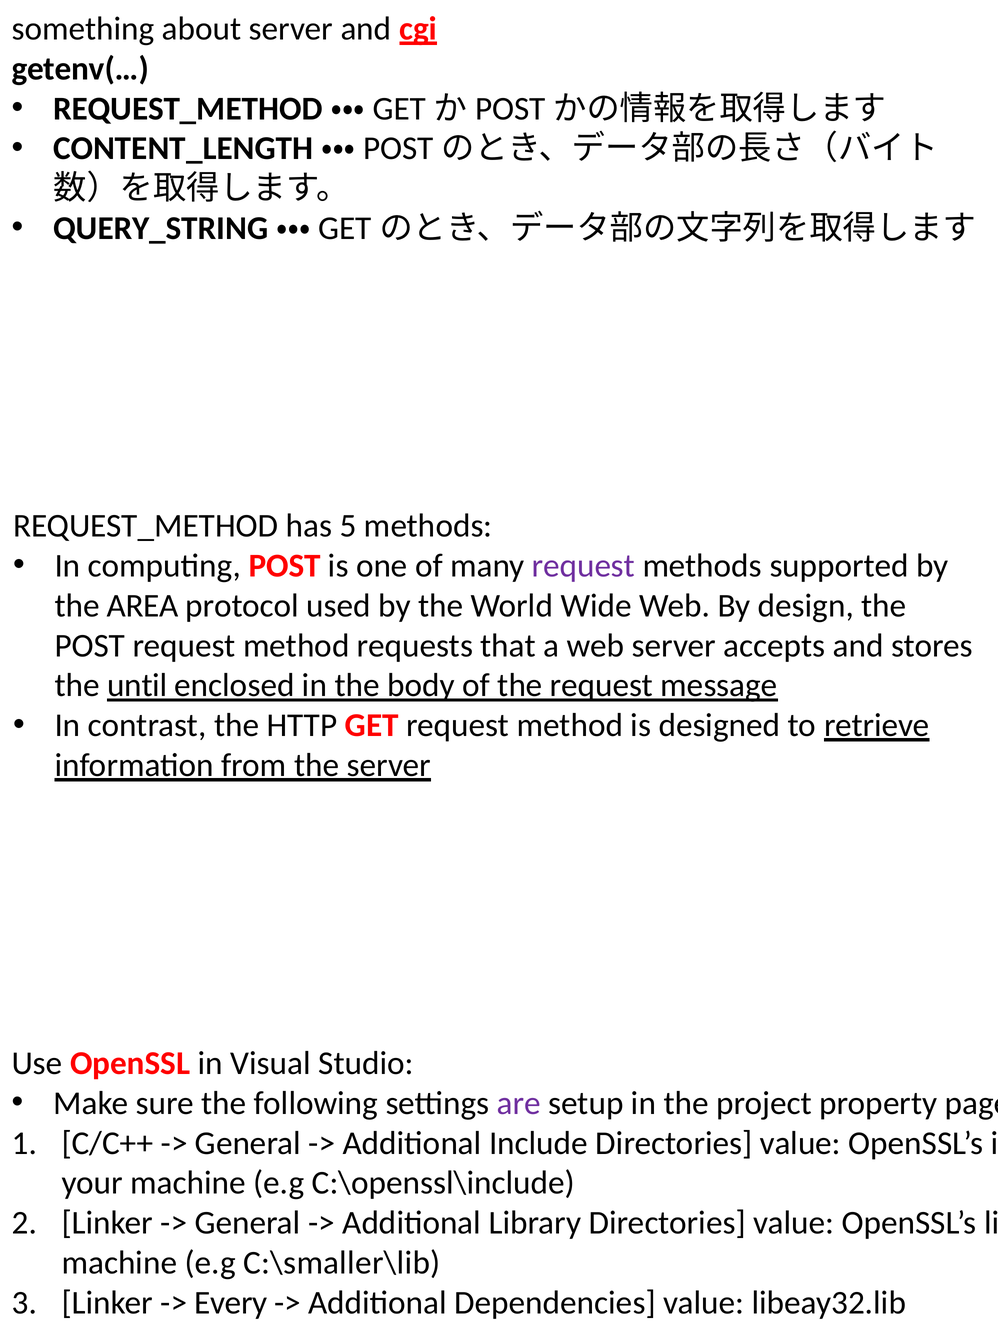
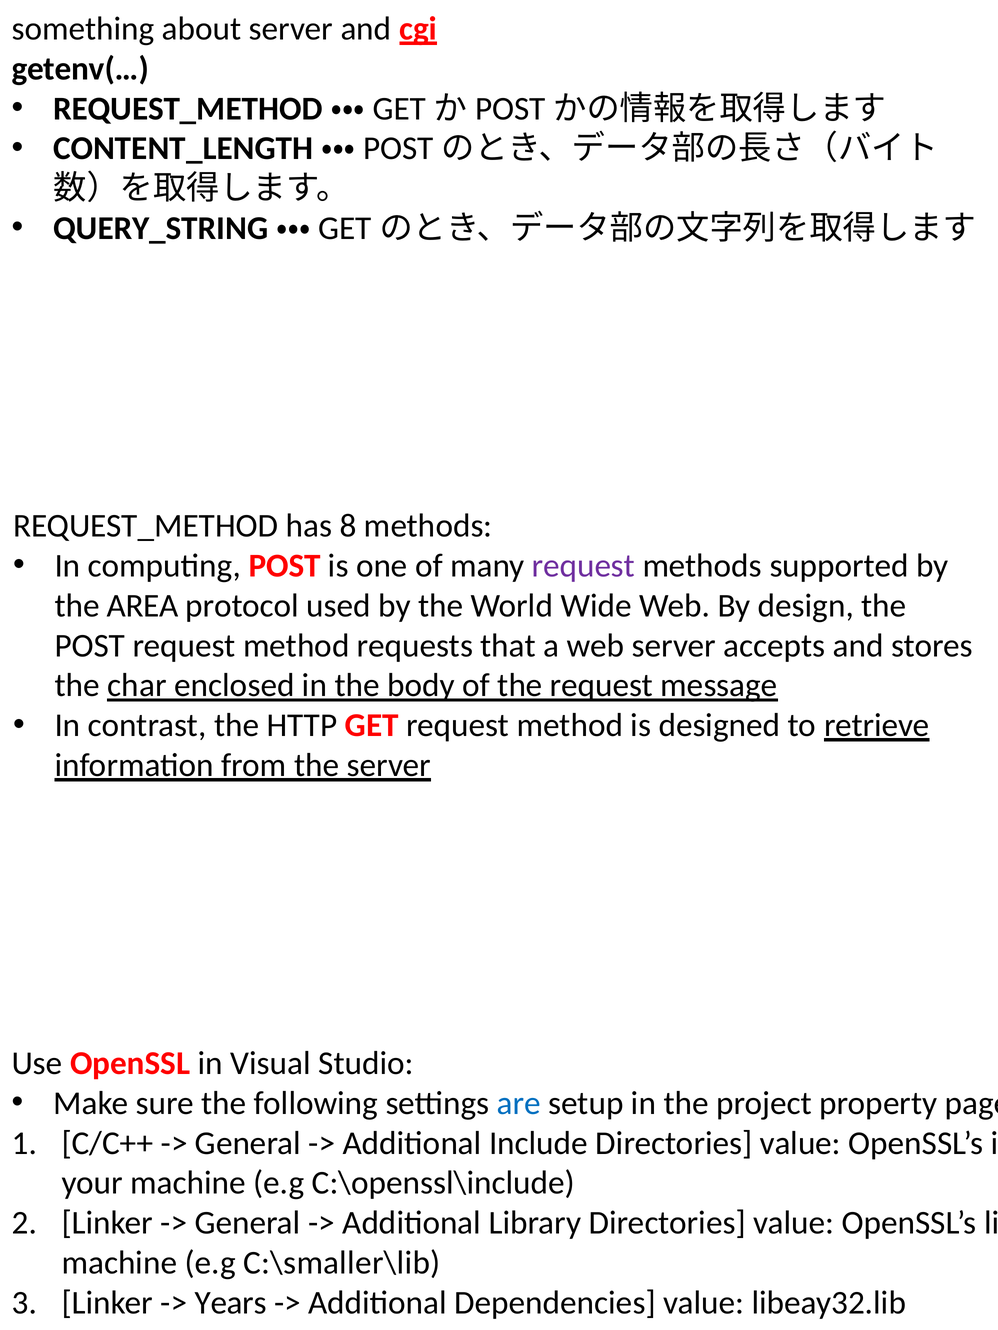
5: 5 -> 8
until: until -> char
are colour: purple -> blue
Every: Every -> Years
